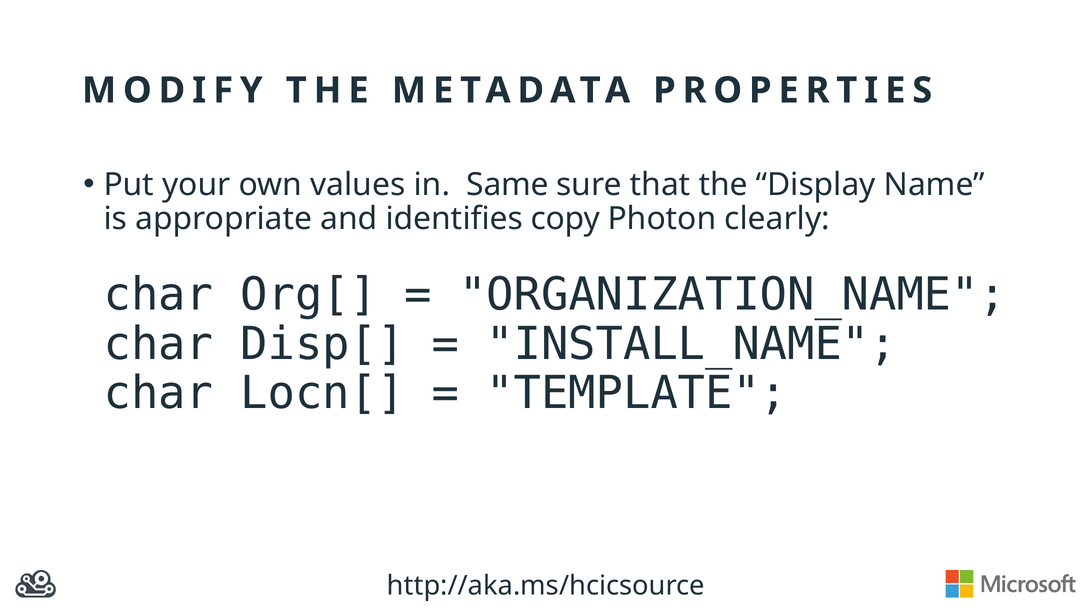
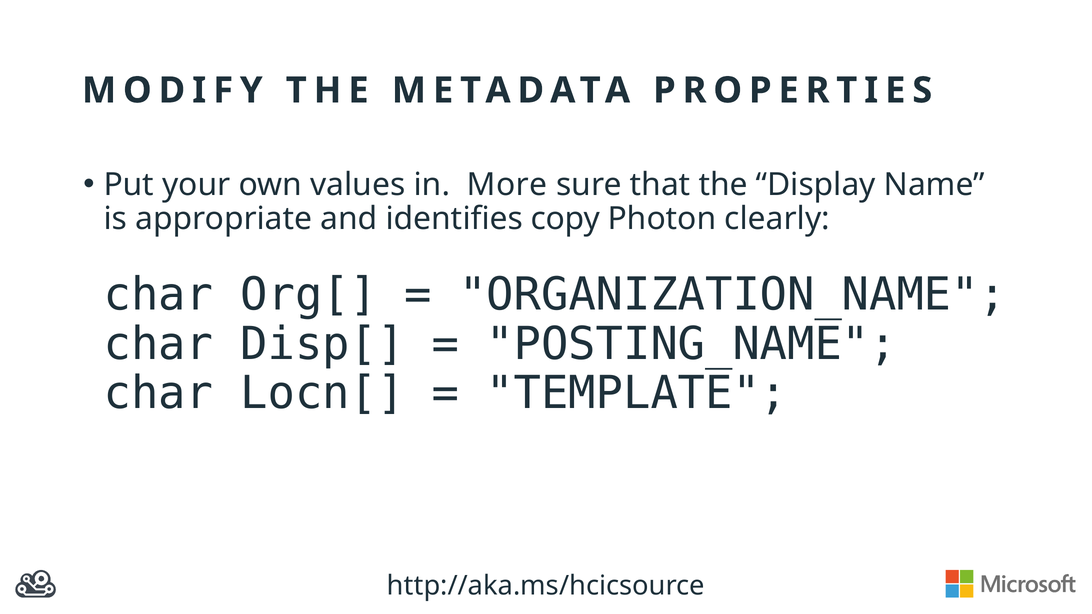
Same: Same -> More
INSTALL_NAME: INSTALL_NAME -> POSTING_NAME
